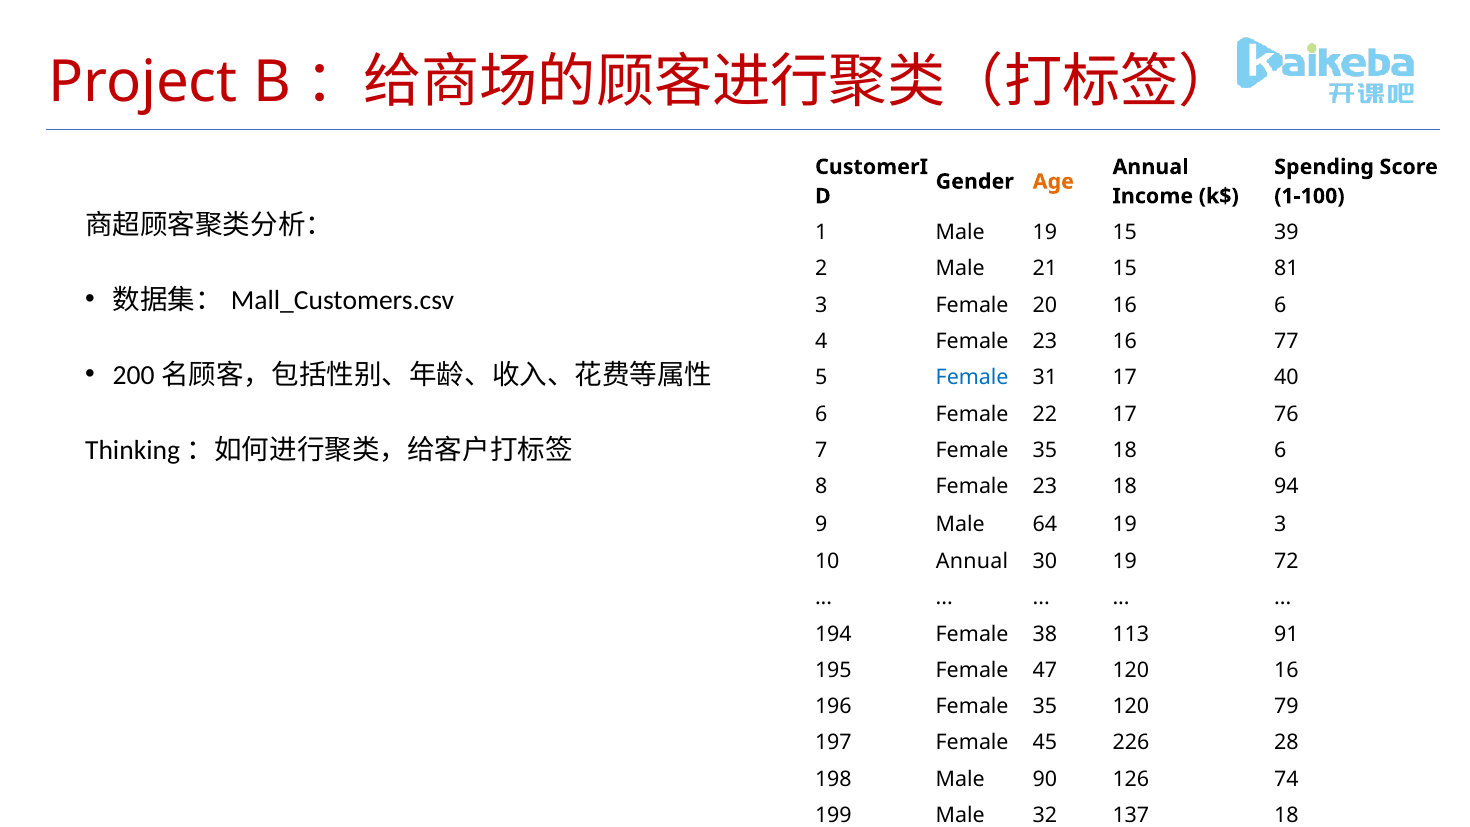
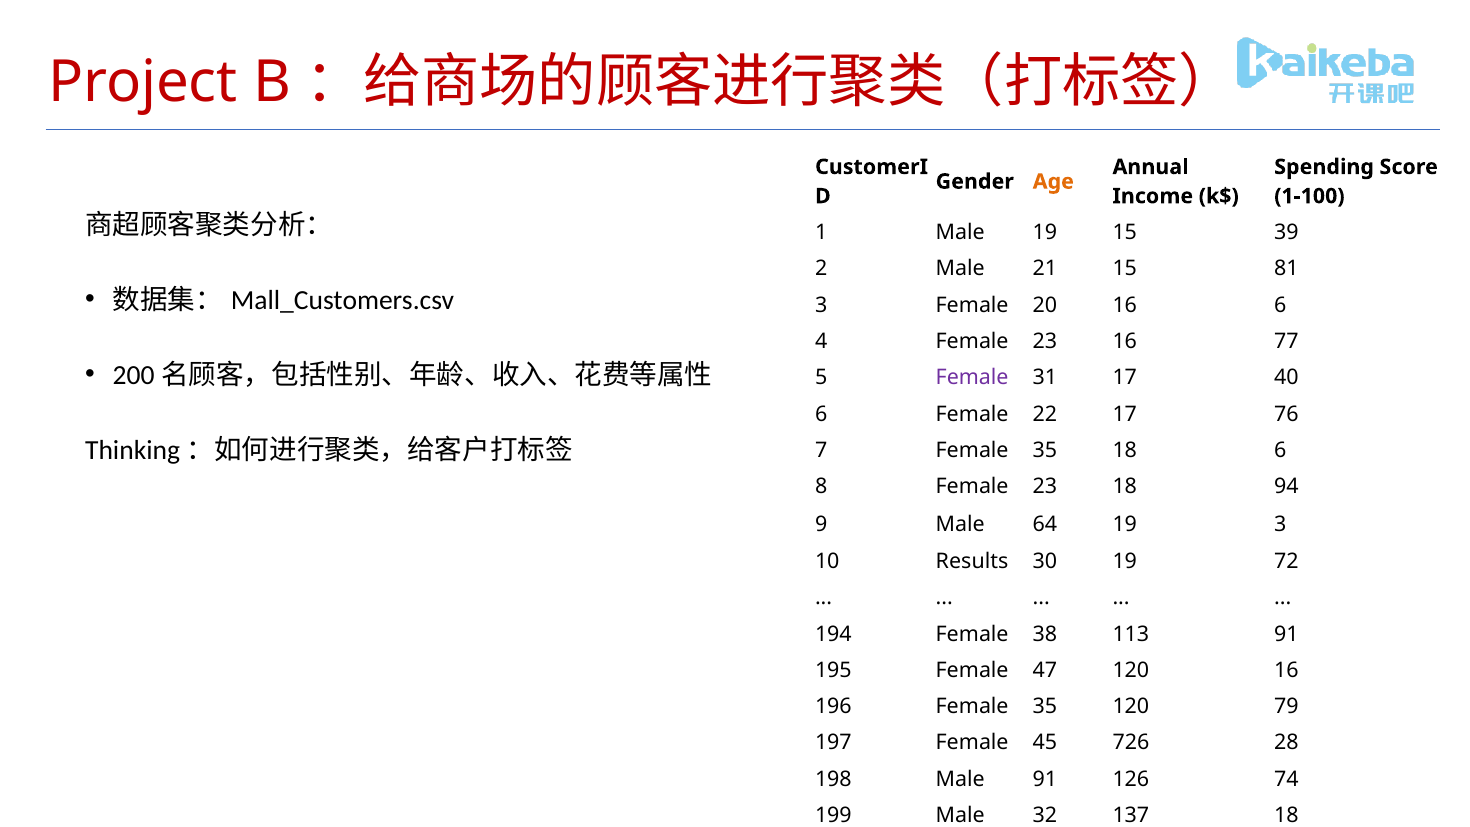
Female at (972, 378) colour: blue -> purple
10 Annual: Annual -> Results
226: 226 -> 726
Male 90: 90 -> 91
